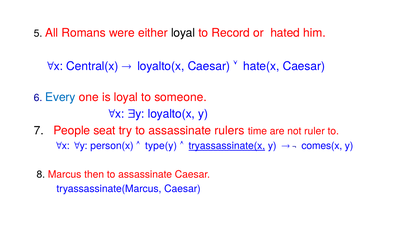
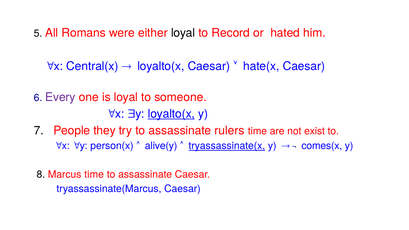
Every colour: blue -> purple
loyalto(x at (171, 114) underline: none -> present
seat: seat -> they
ruler: ruler -> exist
type(y: type(y -> alive(y
Marcus then: then -> time
